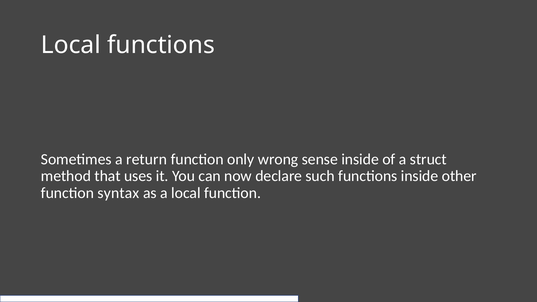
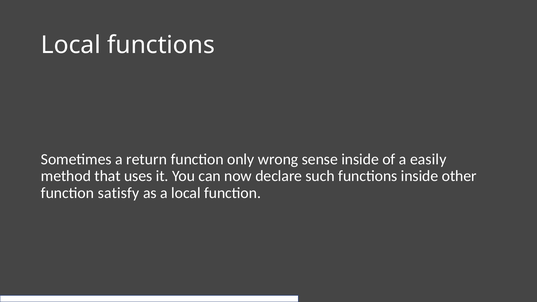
struct: struct -> easily
syntax: syntax -> satisfy
